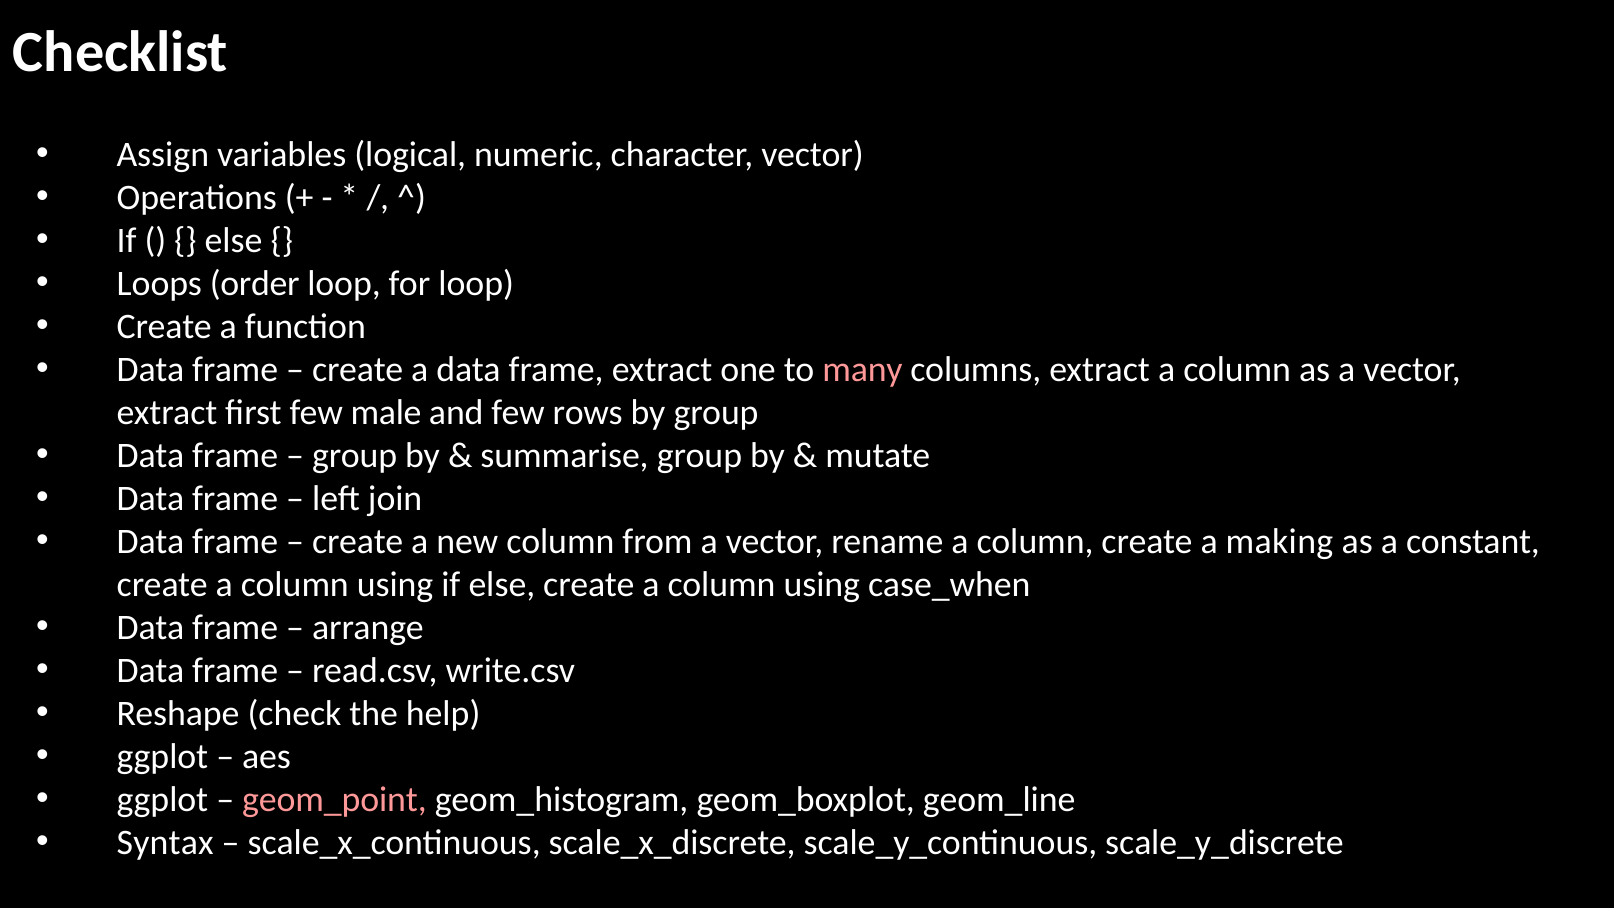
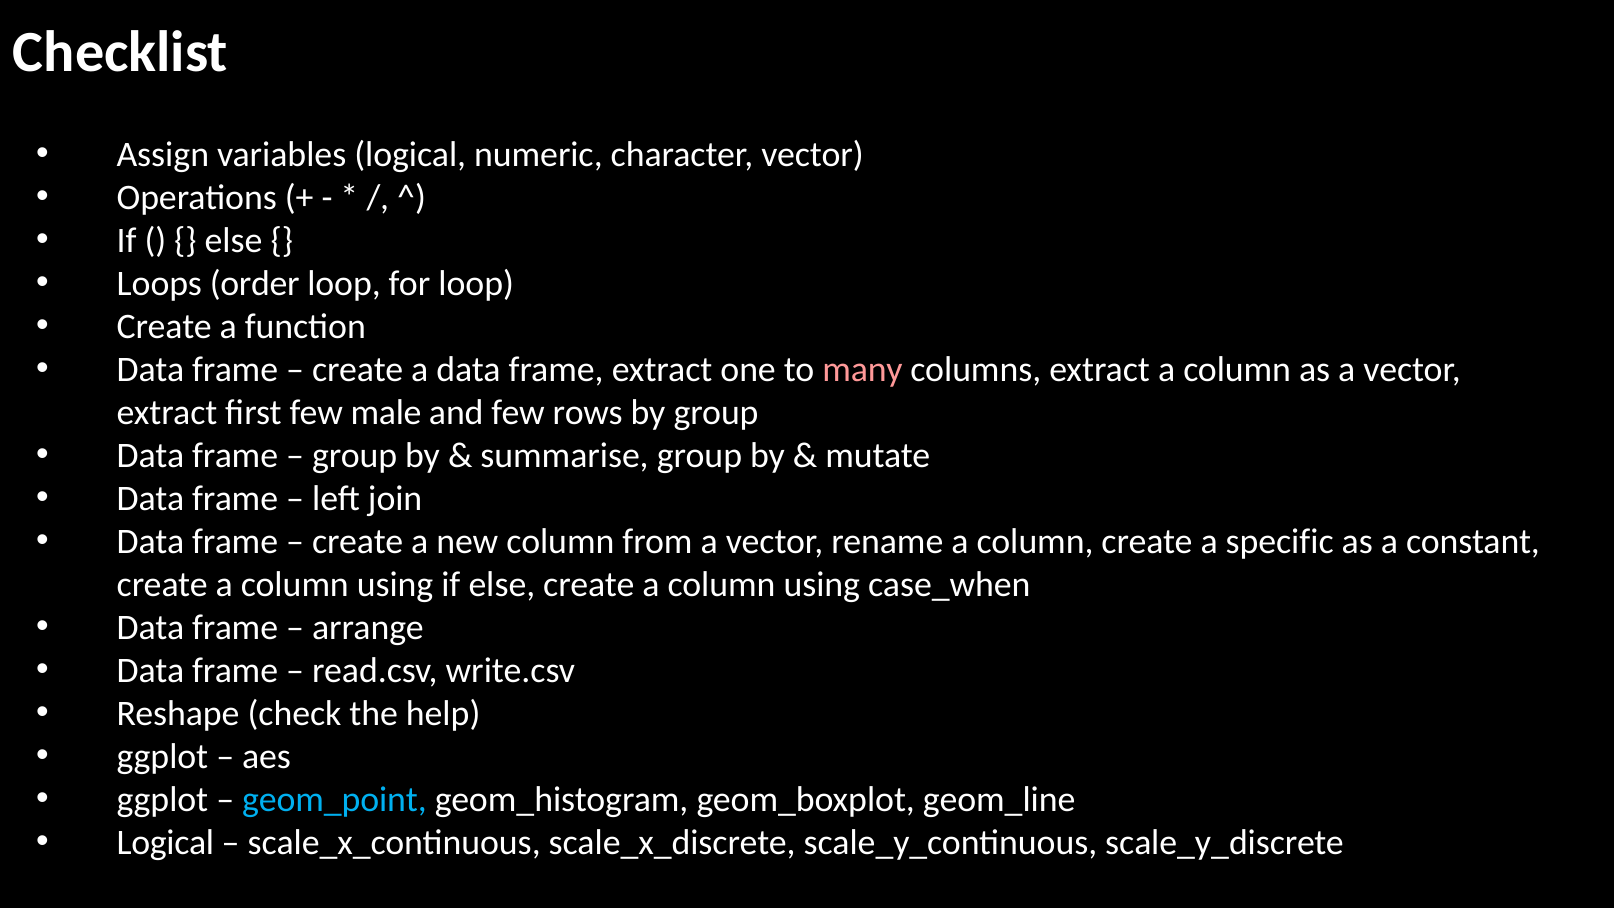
making: making -> specific
geom_point colour: pink -> light blue
Syntax at (165, 843): Syntax -> Logical
